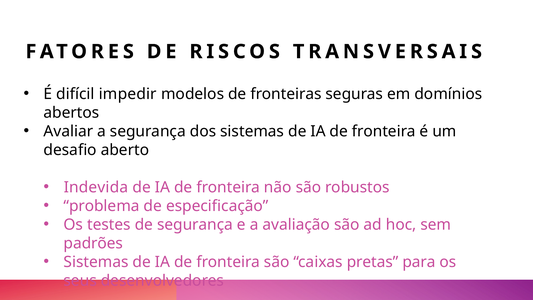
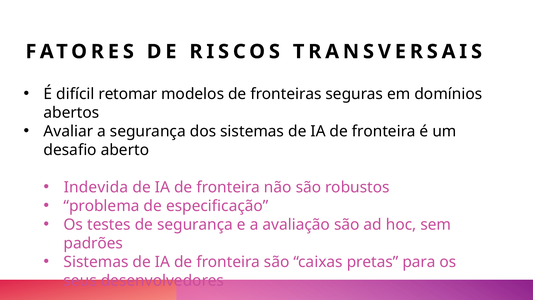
impedir: impedir -> retomar
